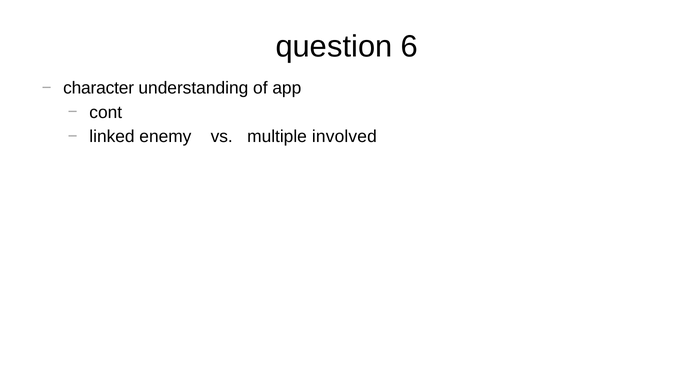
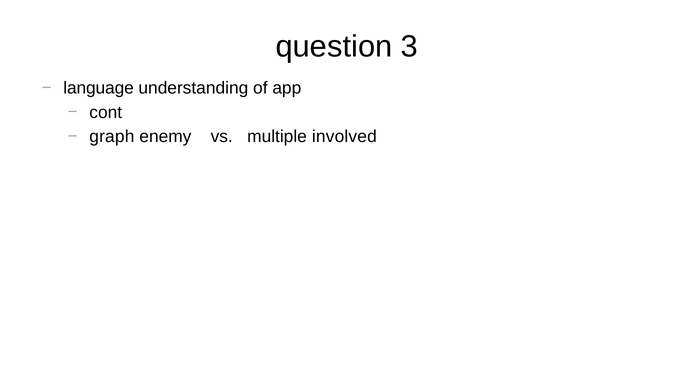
6: 6 -> 3
character: character -> language
linked: linked -> graph
